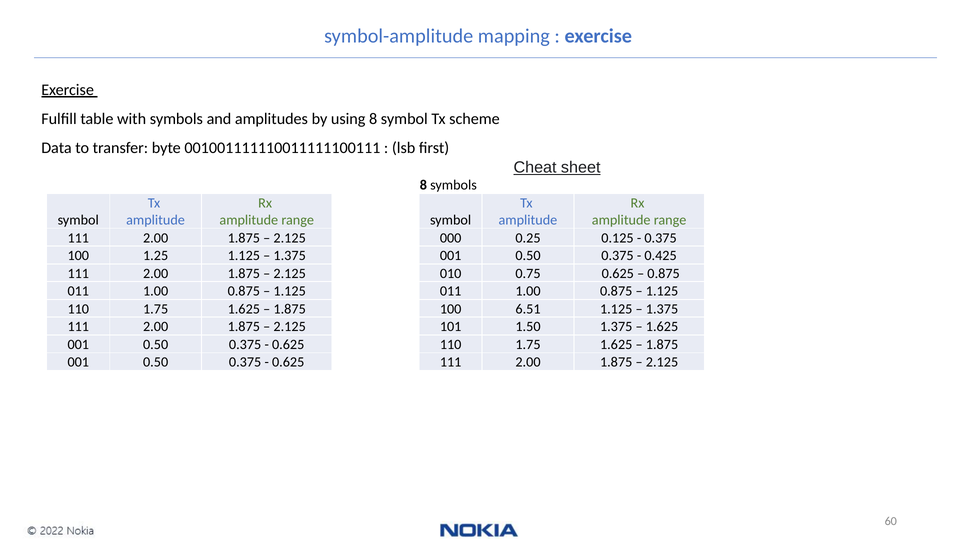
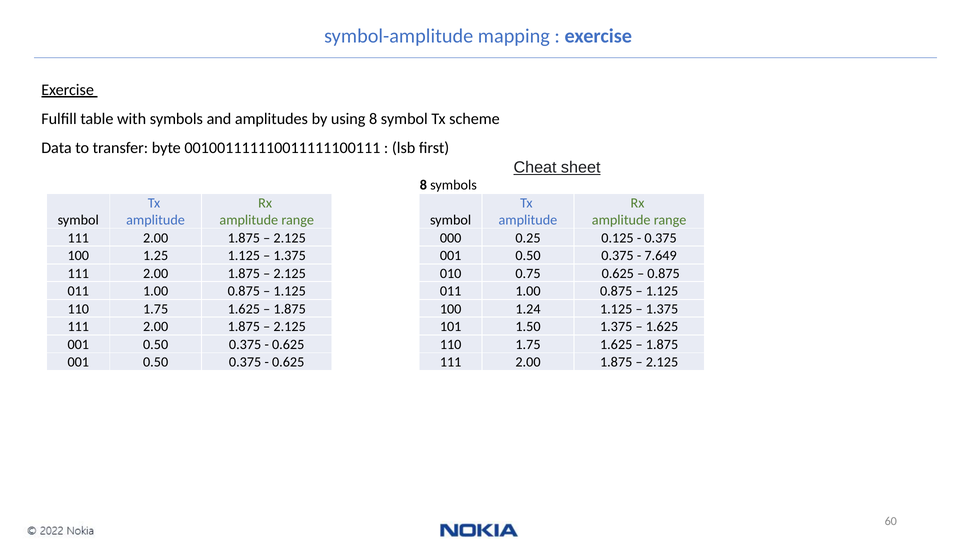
0.425: 0.425 -> 7.649
6.51: 6.51 -> 1.24
